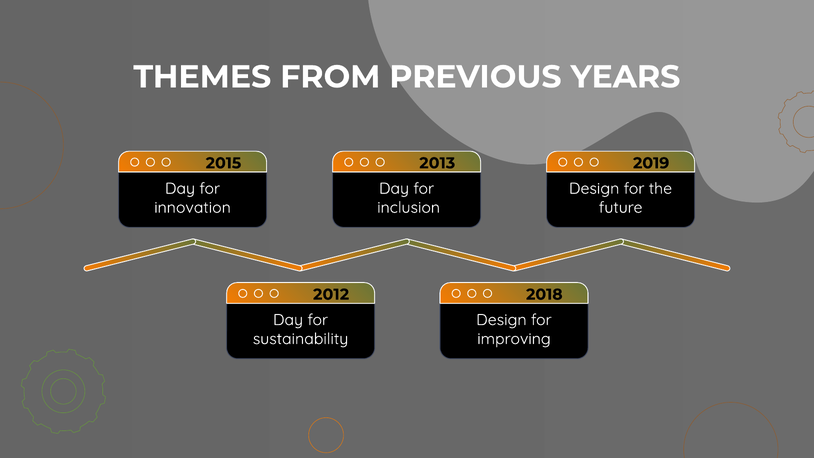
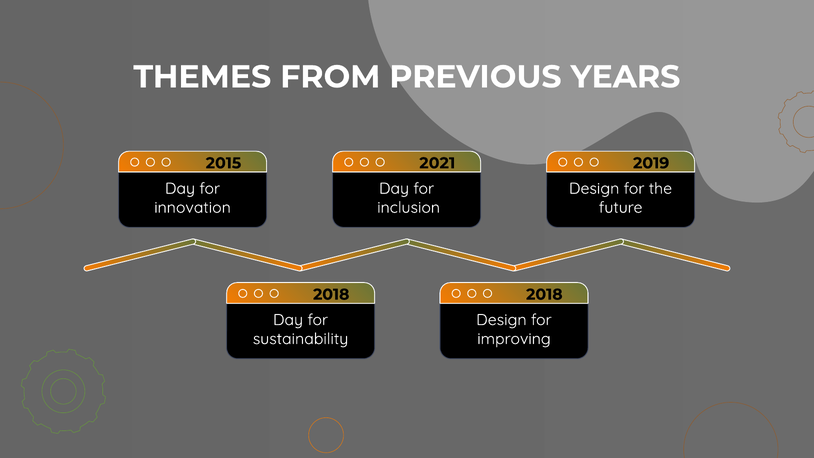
2013: 2013 -> 2021
2012 at (331, 294): 2012 -> 2018
